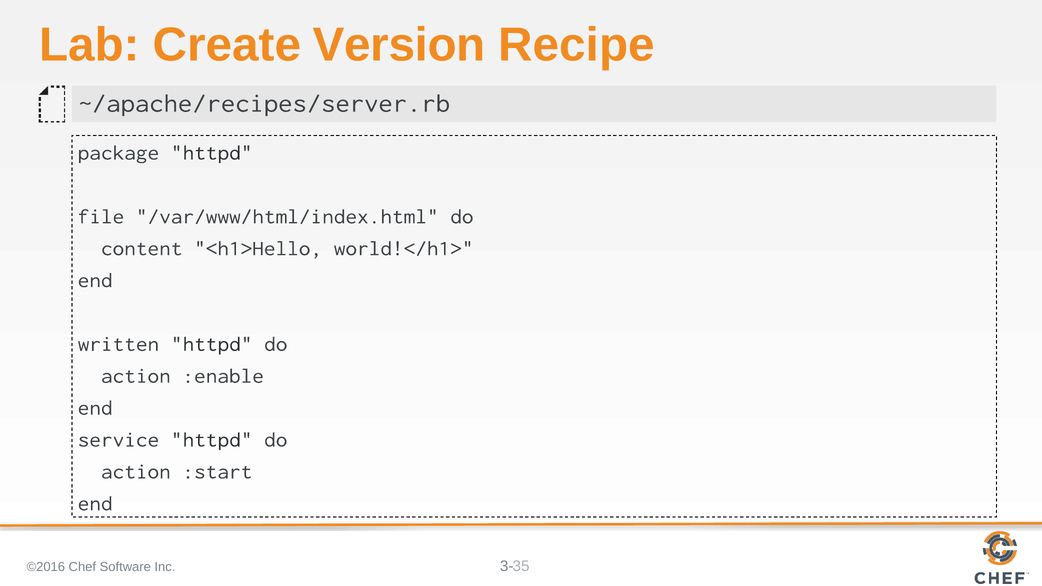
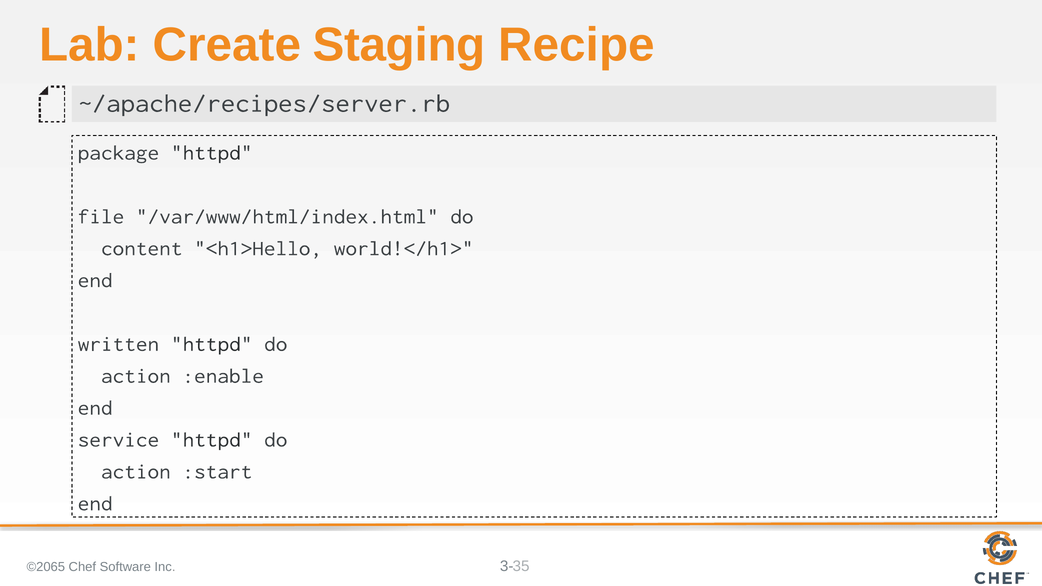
Version: Version -> Staging
©2016: ©2016 -> ©2065
